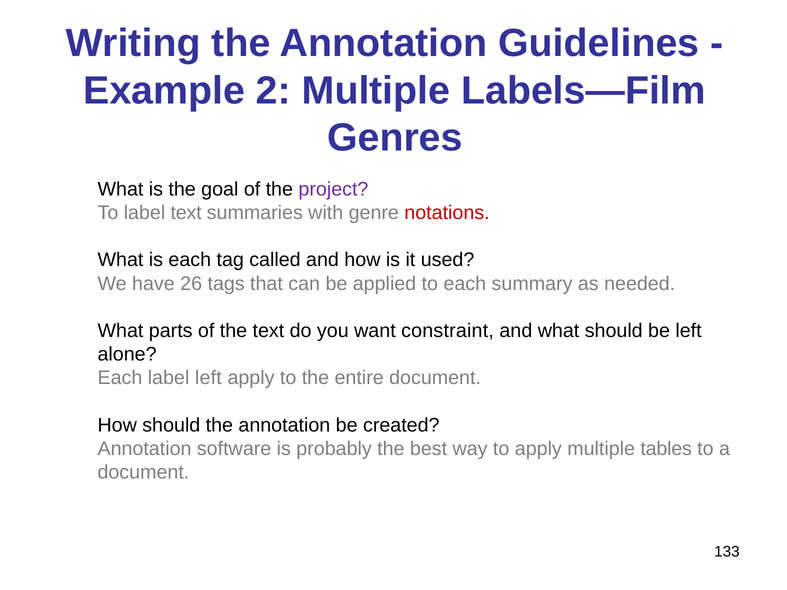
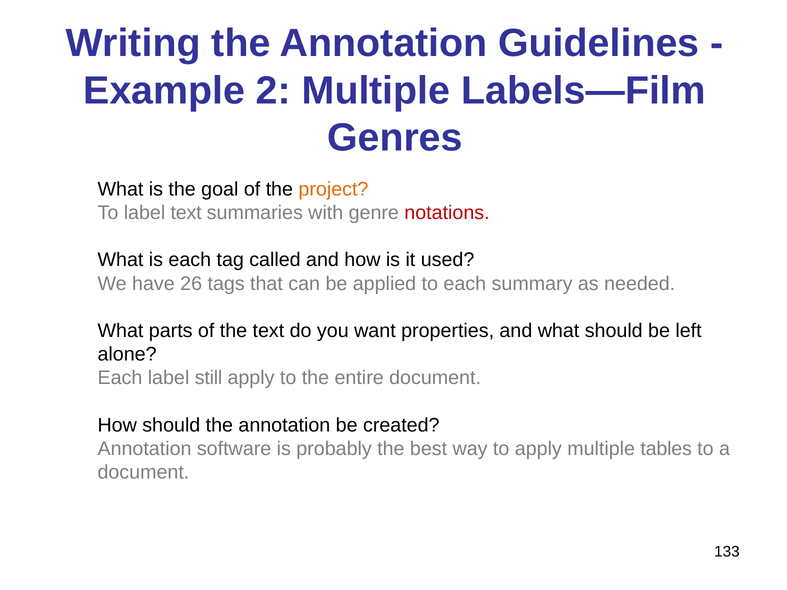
project colour: purple -> orange
constraint: constraint -> properties
label left: left -> still
